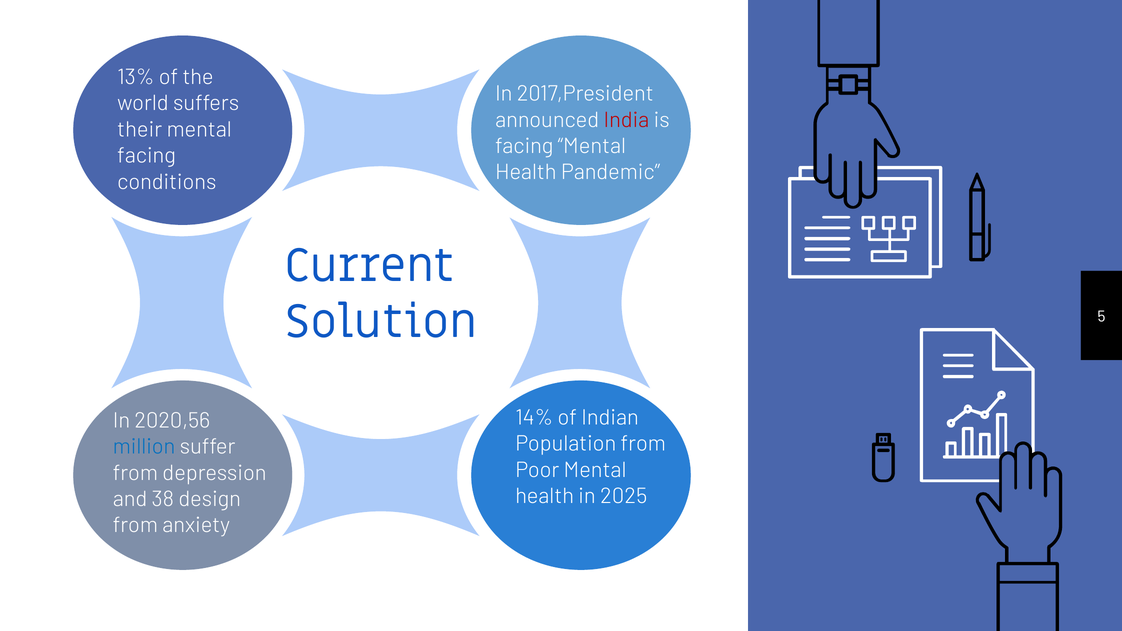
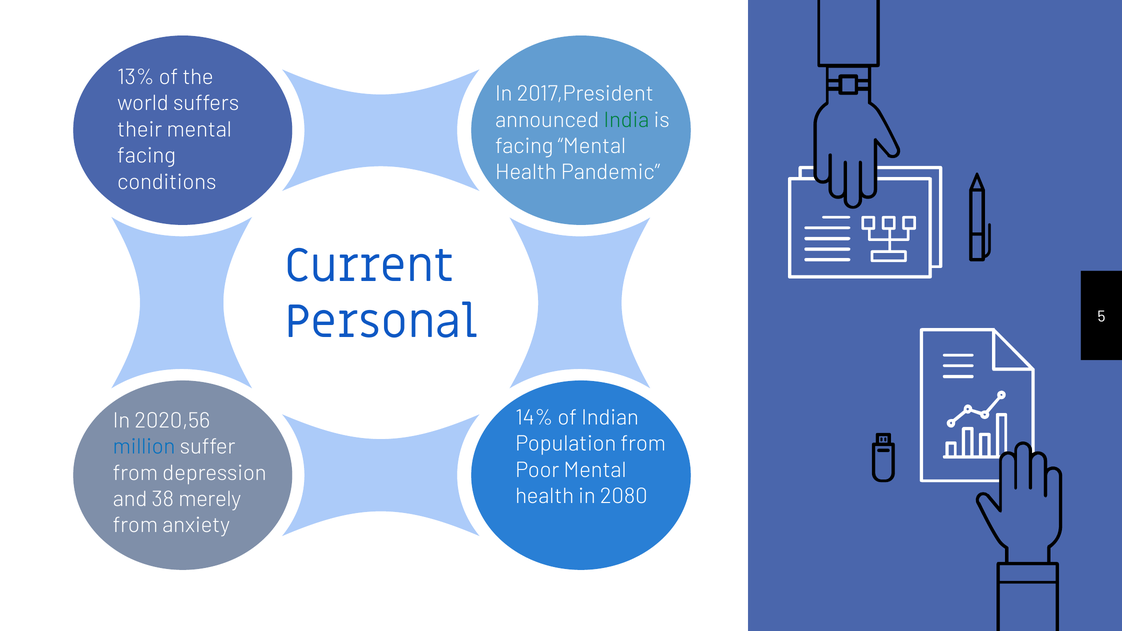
India colour: red -> green
Solution: Solution -> Personal
2025: 2025 -> 2080
design: design -> merely
